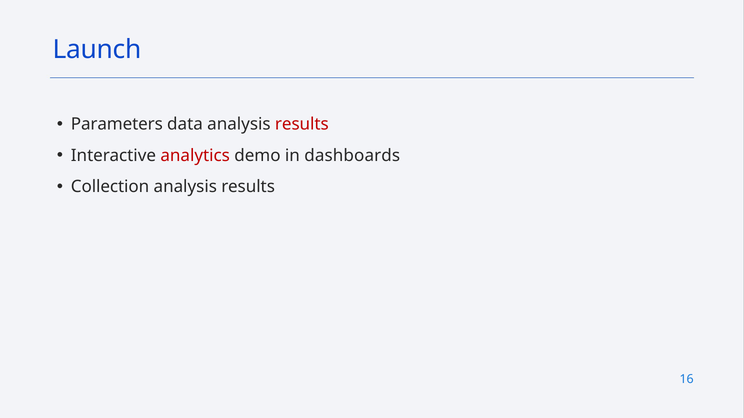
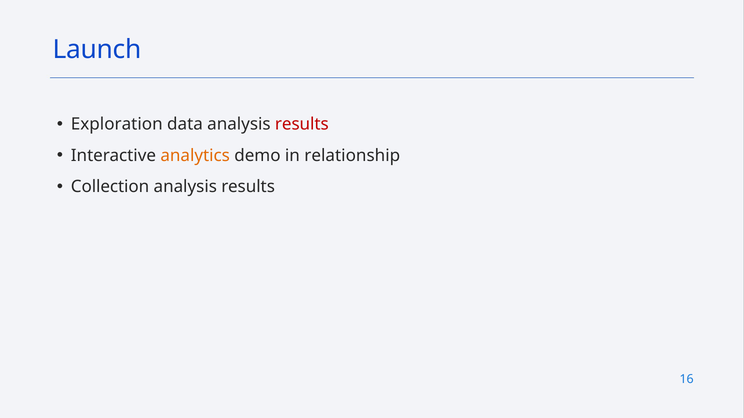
Parameters: Parameters -> Exploration
analytics colour: red -> orange
dashboards: dashboards -> relationship
